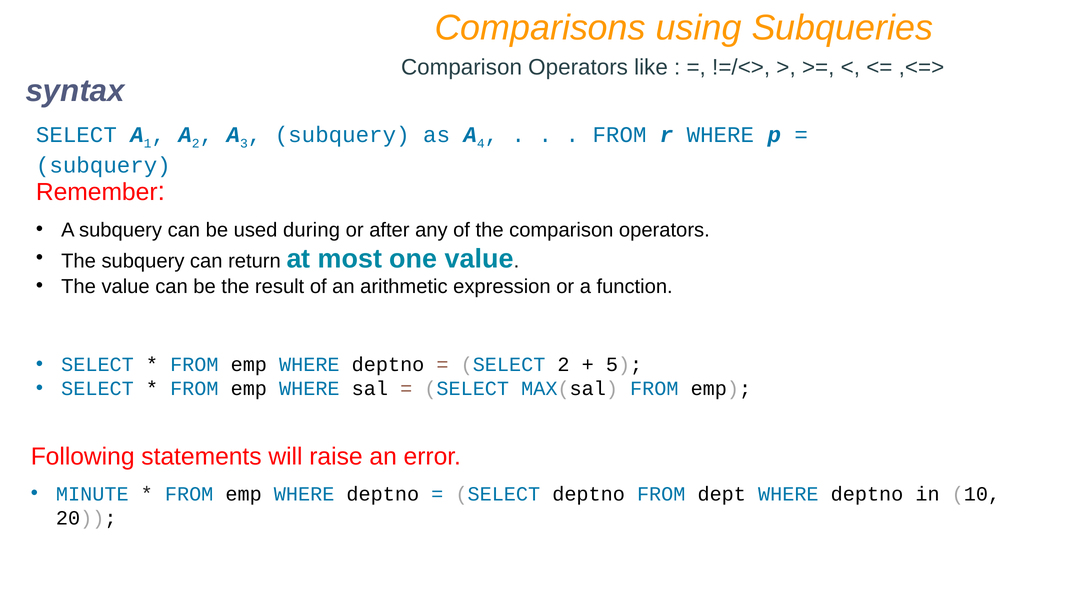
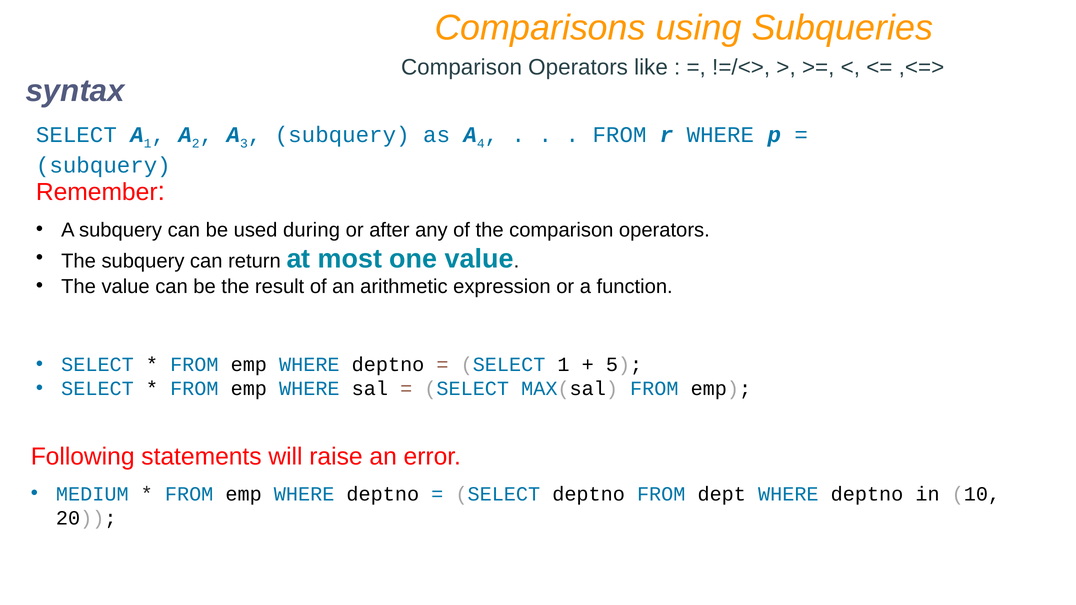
SELECT 2: 2 -> 1
MINUTE: MINUTE -> MEDIUM
